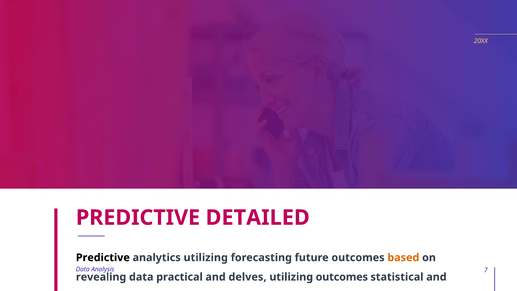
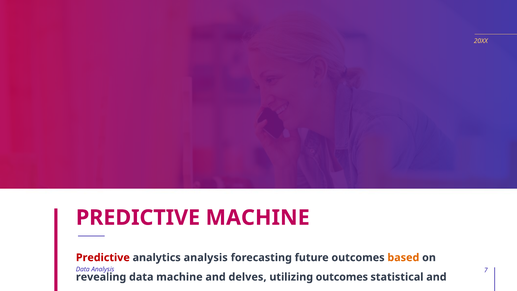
PREDICTIVE DETAILED: DETAILED -> MACHINE
Predictive at (103, 257) colour: black -> red
analytics utilizing: utilizing -> analysis
data practical: practical -> machine
